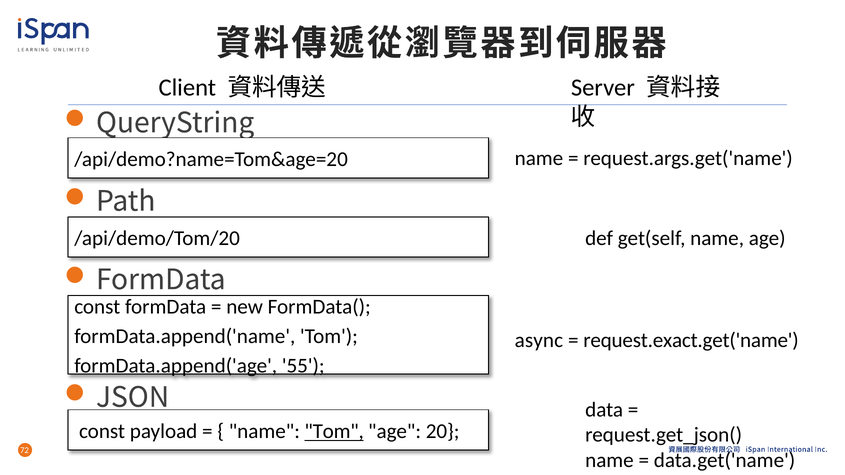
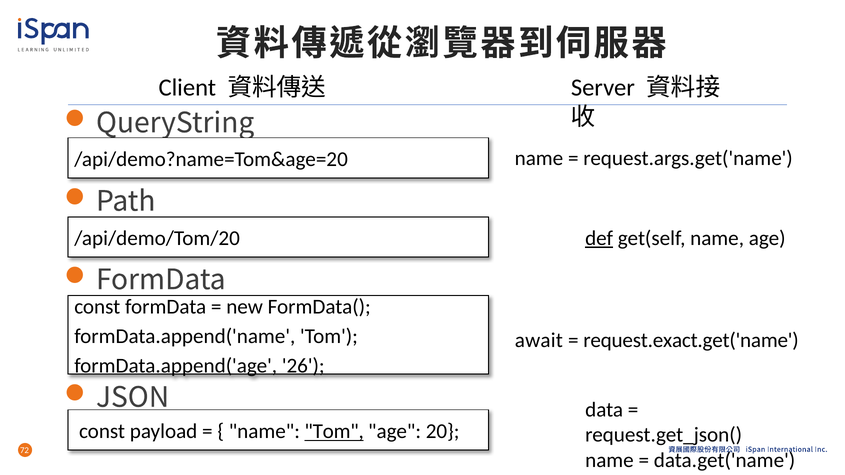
def underline: none -> present
async: async -> await
55: 55 -> 26
